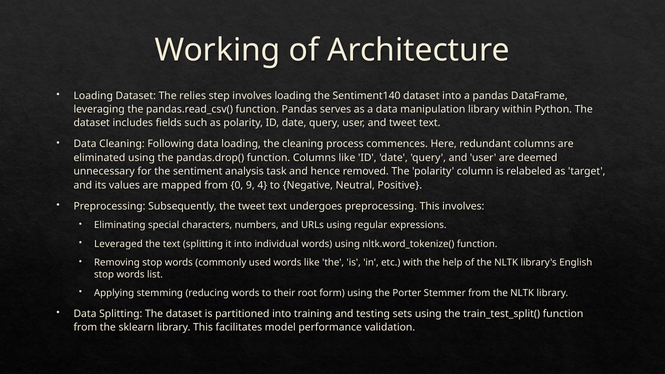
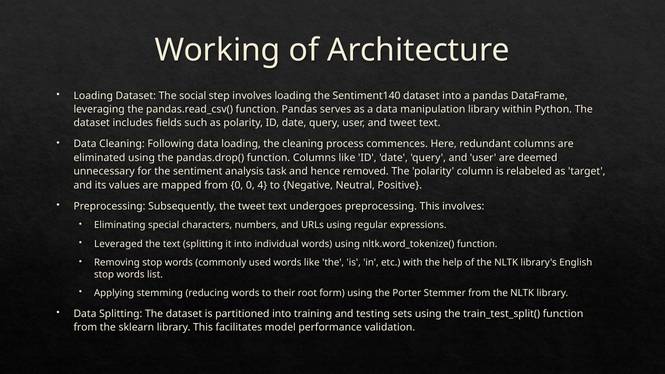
relies: relies -> social
0 9: 9 -> 0
